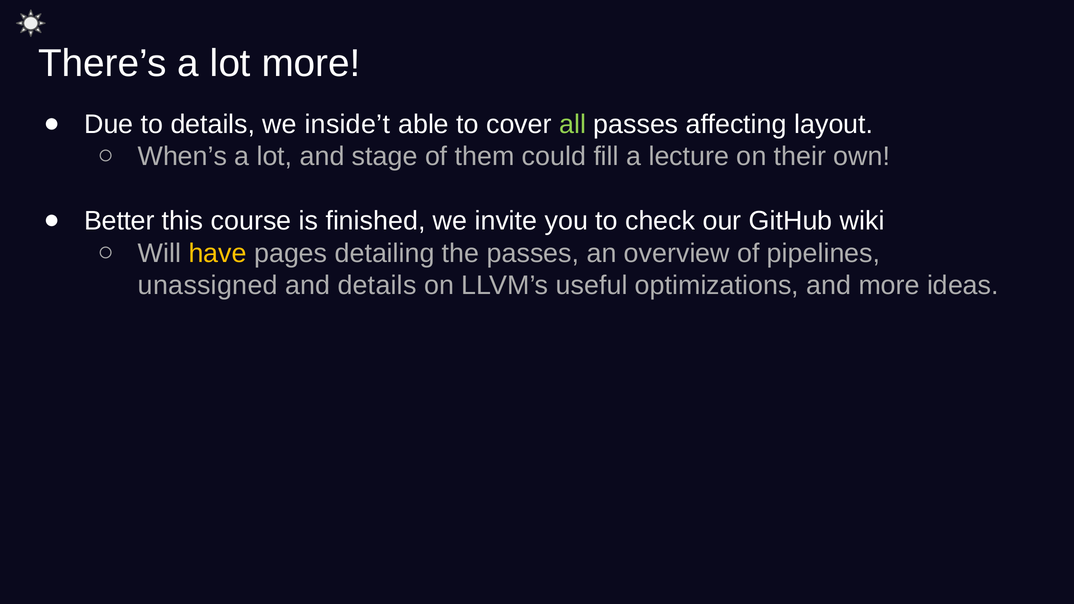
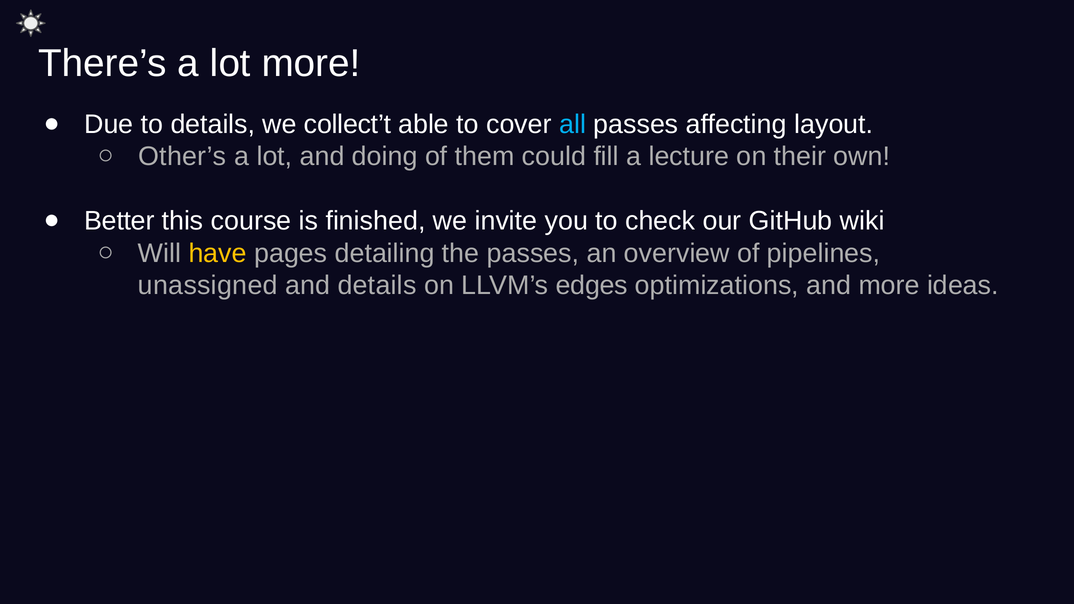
inside’t: inside’t -> collect’t
all colour: light green -> light blue
When’s: When’s -> Other’s
stage: stage -> doing
useful: useful -> edges
